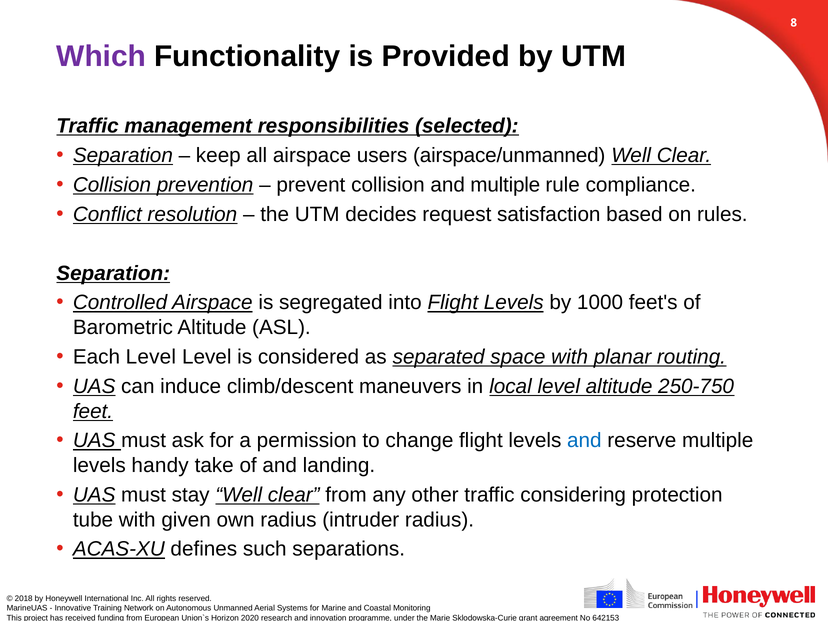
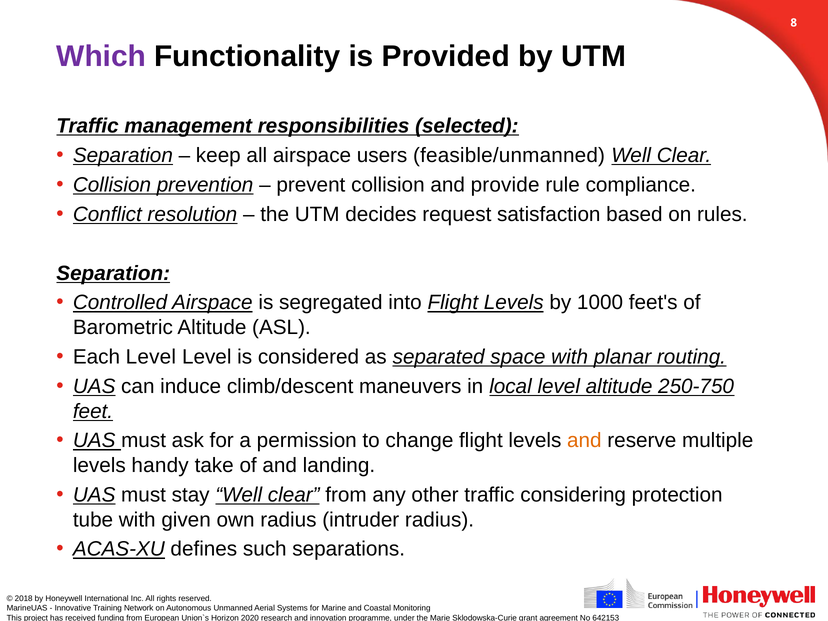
airspace/unmanned: airspace/unmanned -> feasible/unmanned
and multiple: multiple -> provide
and at (584, 441) colour: blue -> orange
